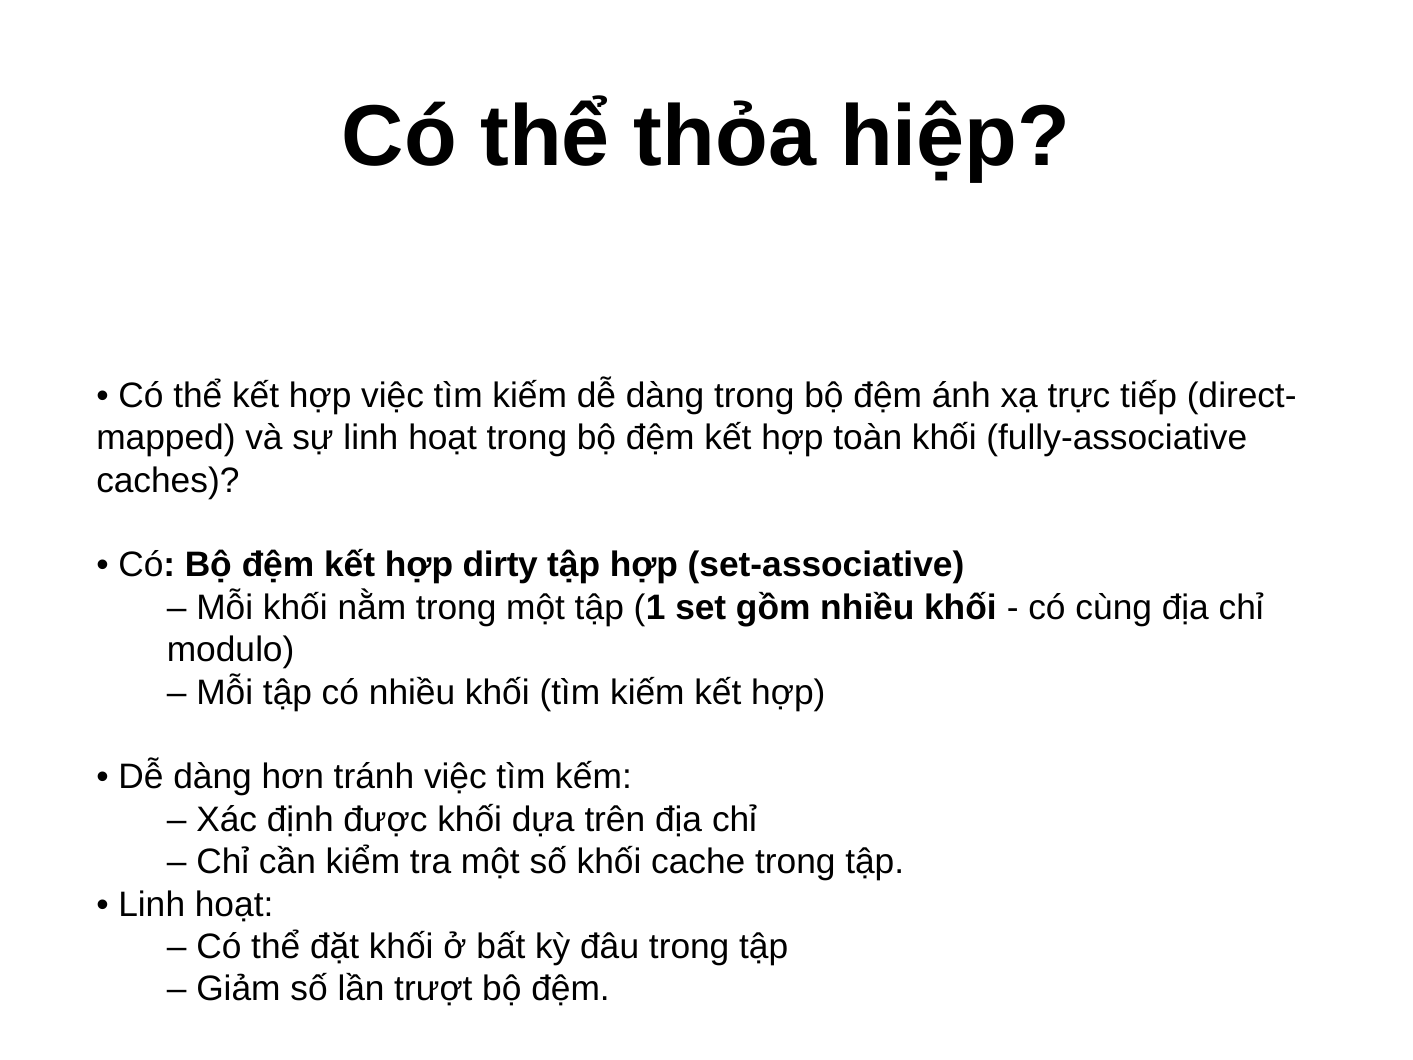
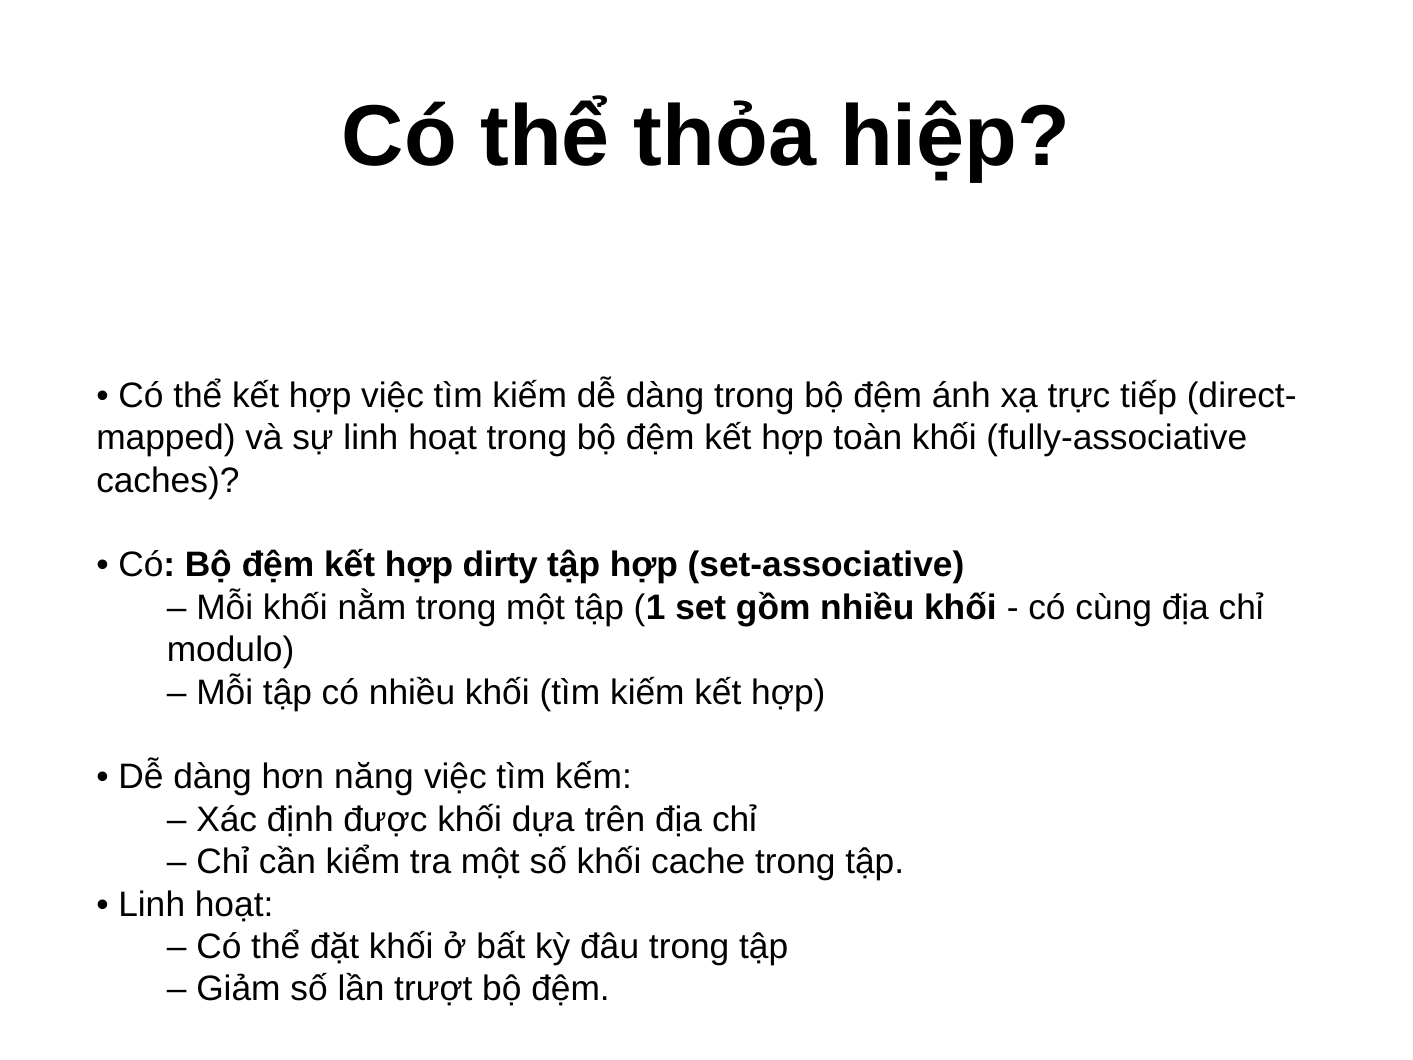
tránh: tránh -> năng
